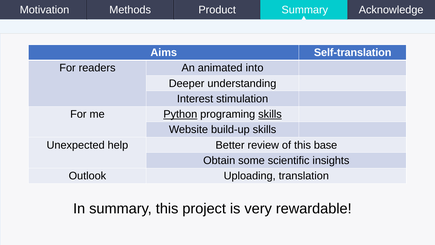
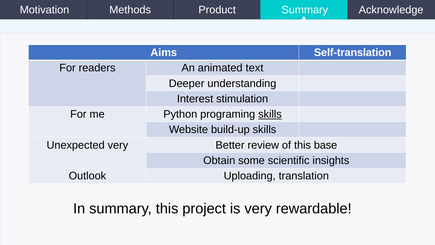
into: into -> text
Python underline: present -> none
Unexpected help: help -> very
